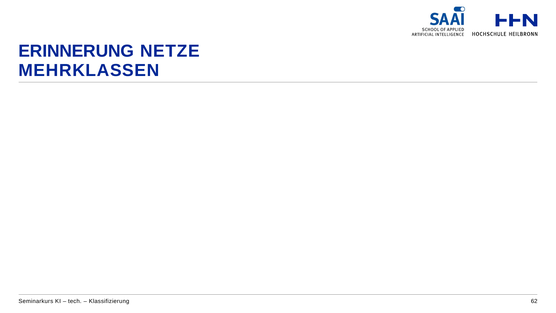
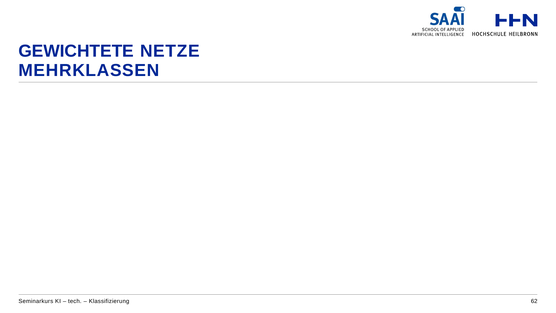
ERINNERUNG: ERINNERUNG -> GEWICHTETE
